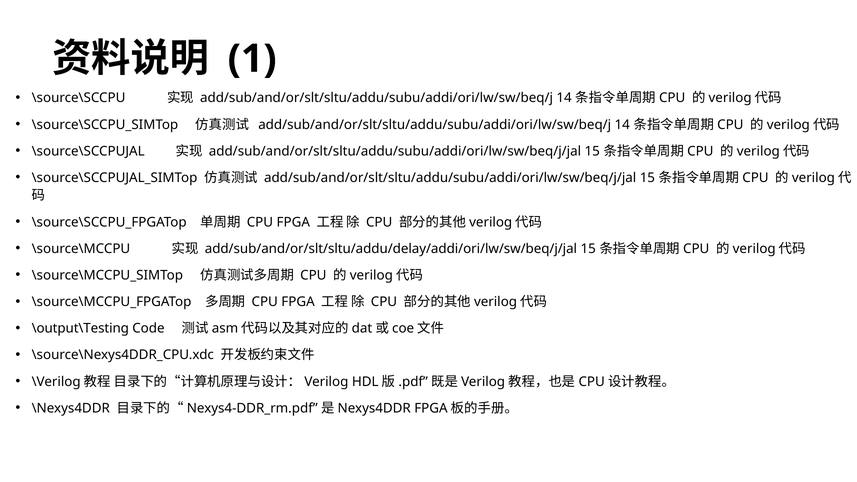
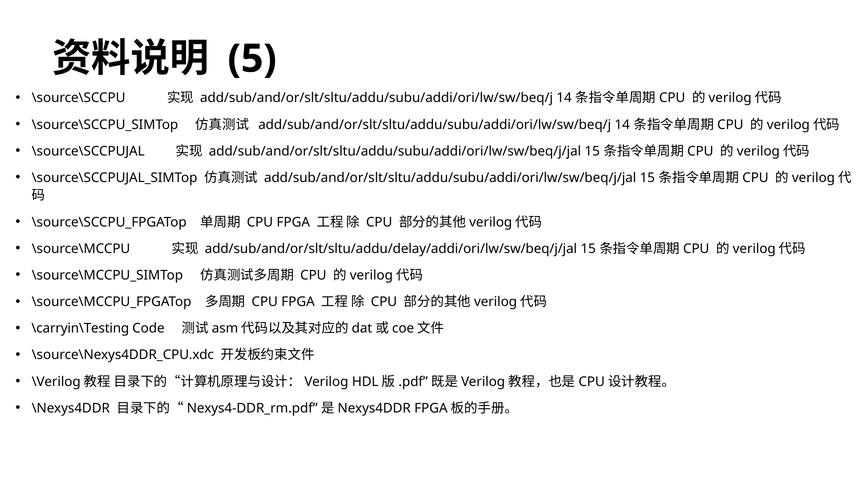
1: 1 -> 5
\output\Testing: \output\Testing -> \carryin\Testing
